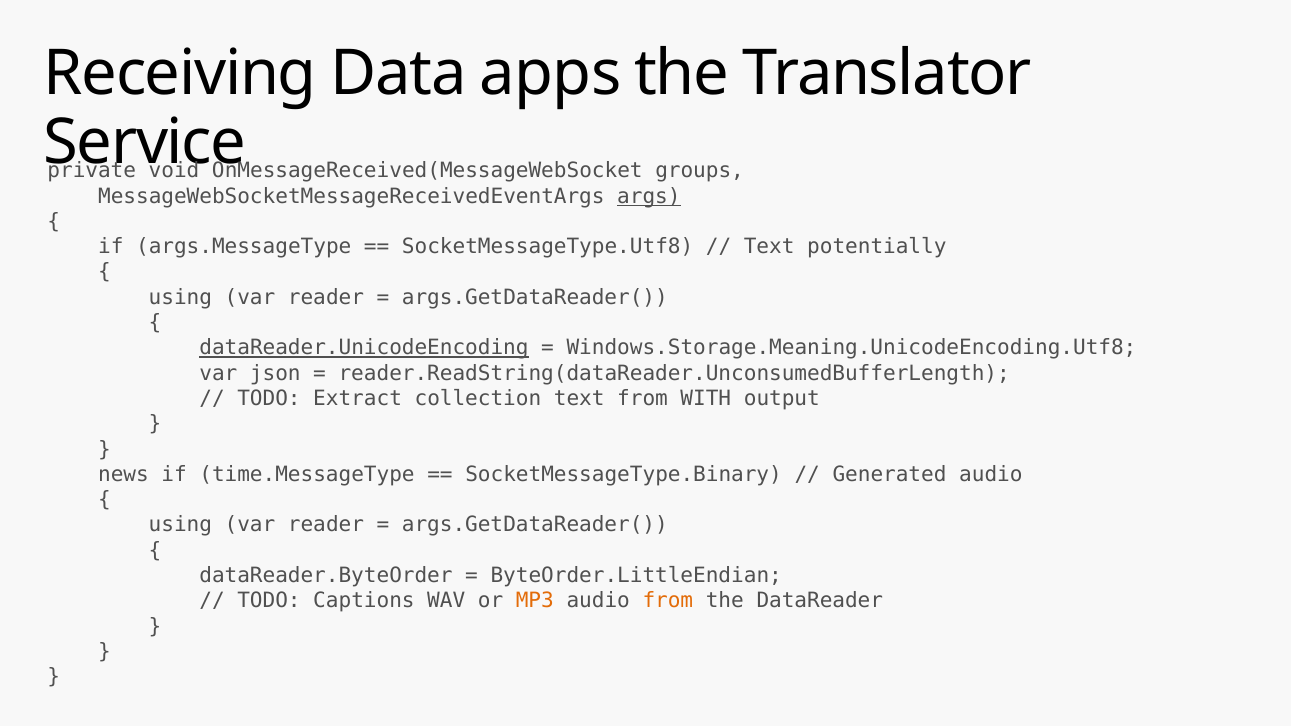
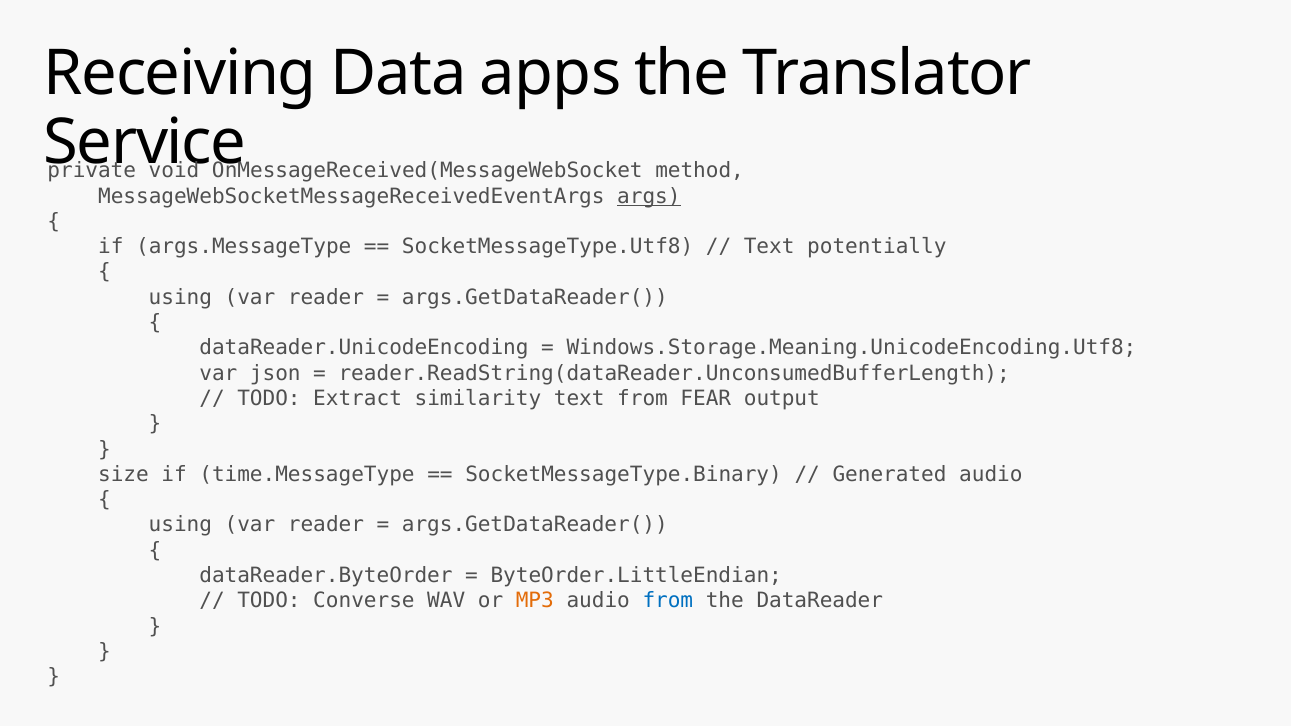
groups: groups -> method
dataReader.UnicodeEncoding underline: present -> none
collection: collection -> similarity
WITH: WITH -> FEAR
news: news -> size
Captions: Captions -> Converse
from at (668, 601) colour: orange -> blue
